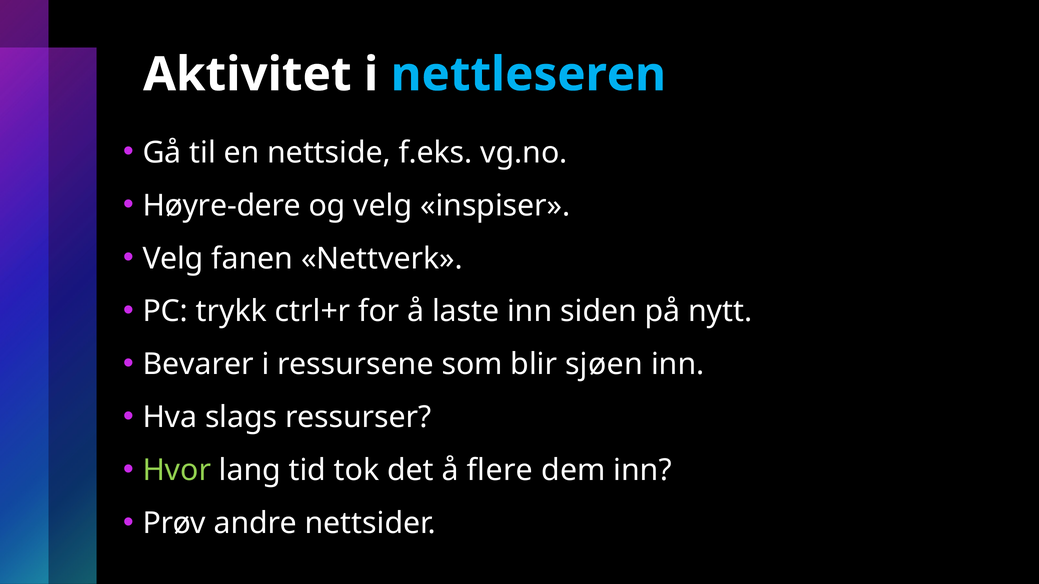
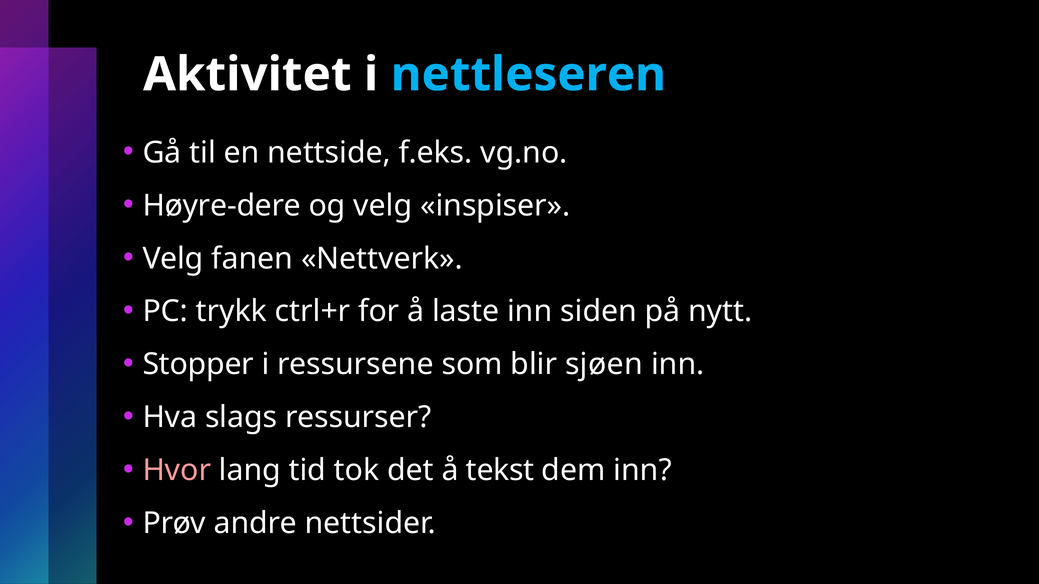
Bevarer: Bevarer -> Stopper
Hvor colour: light green -> pink
flere: flere -> tekst
